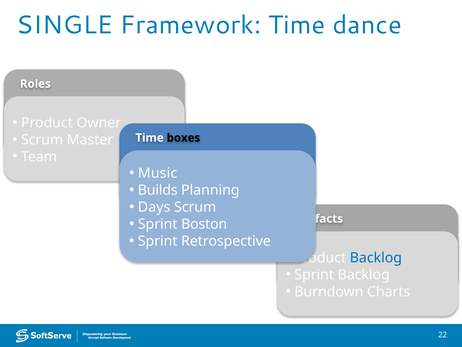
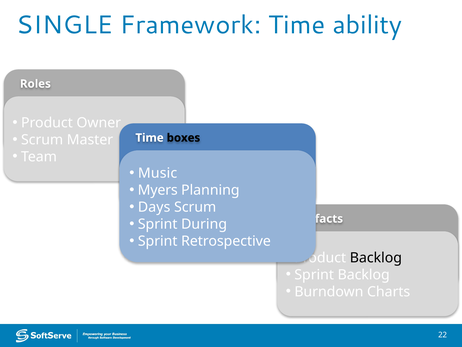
dance: dance -> ability
Builds: Builds -> Myers
Boston: Boston -> During
Backlog at (376, 257) colour: blue -> black
